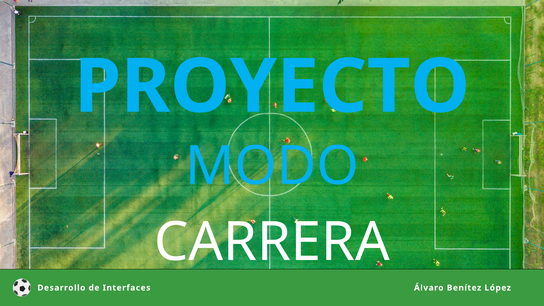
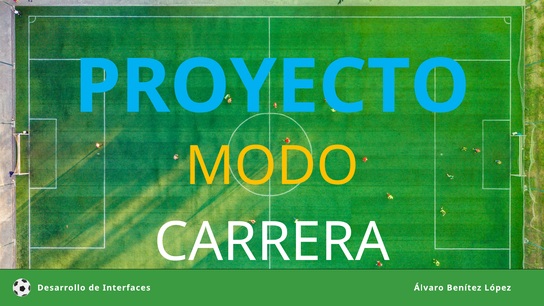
MODO colour: light blue -> yellow
